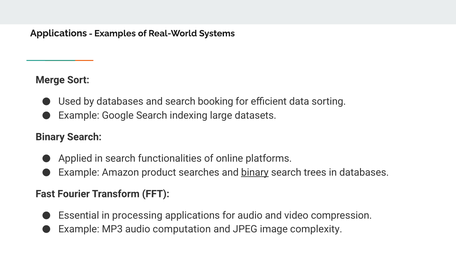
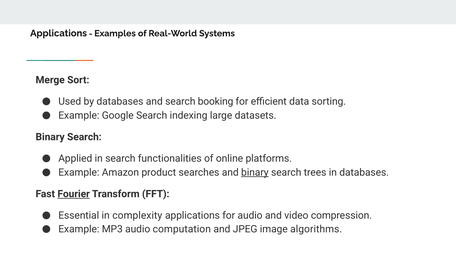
Fourier underline: none -> present
processing: processing -> complexity
complexity: complexity -> algorithms
